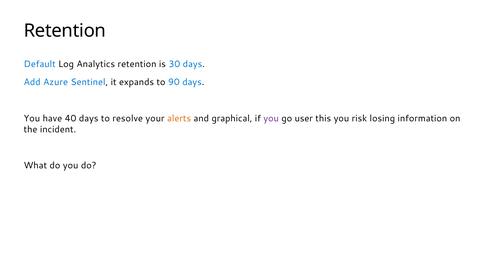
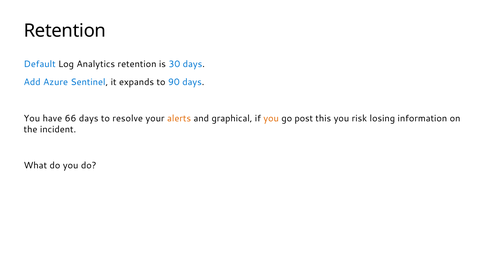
40: 40 -> 66
you at (271, 118) colour: purple -> orange
user: user -> post
